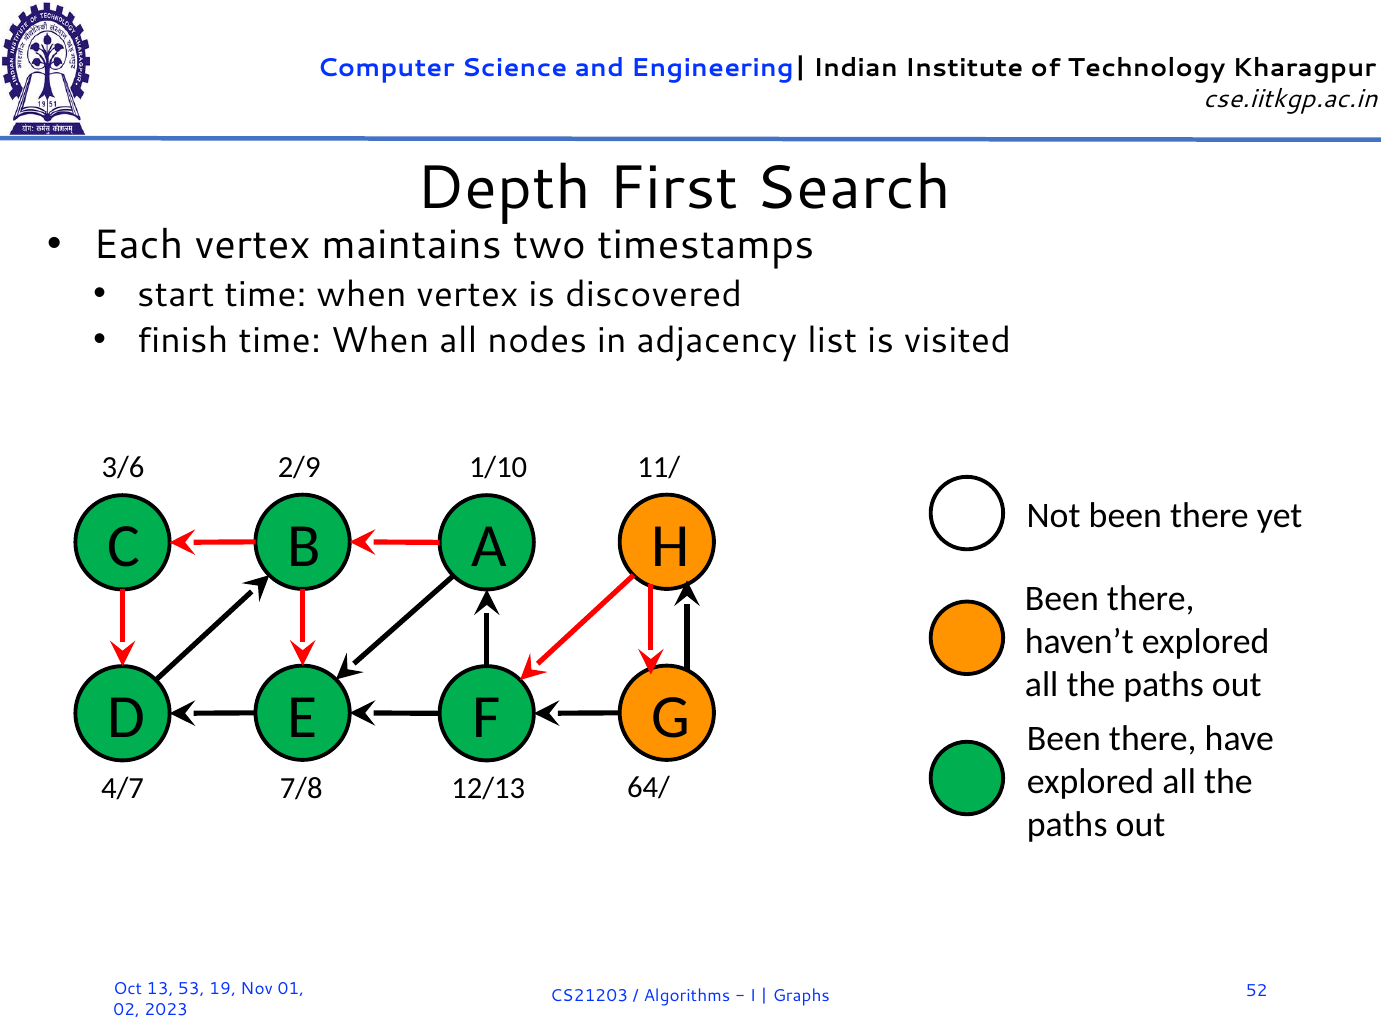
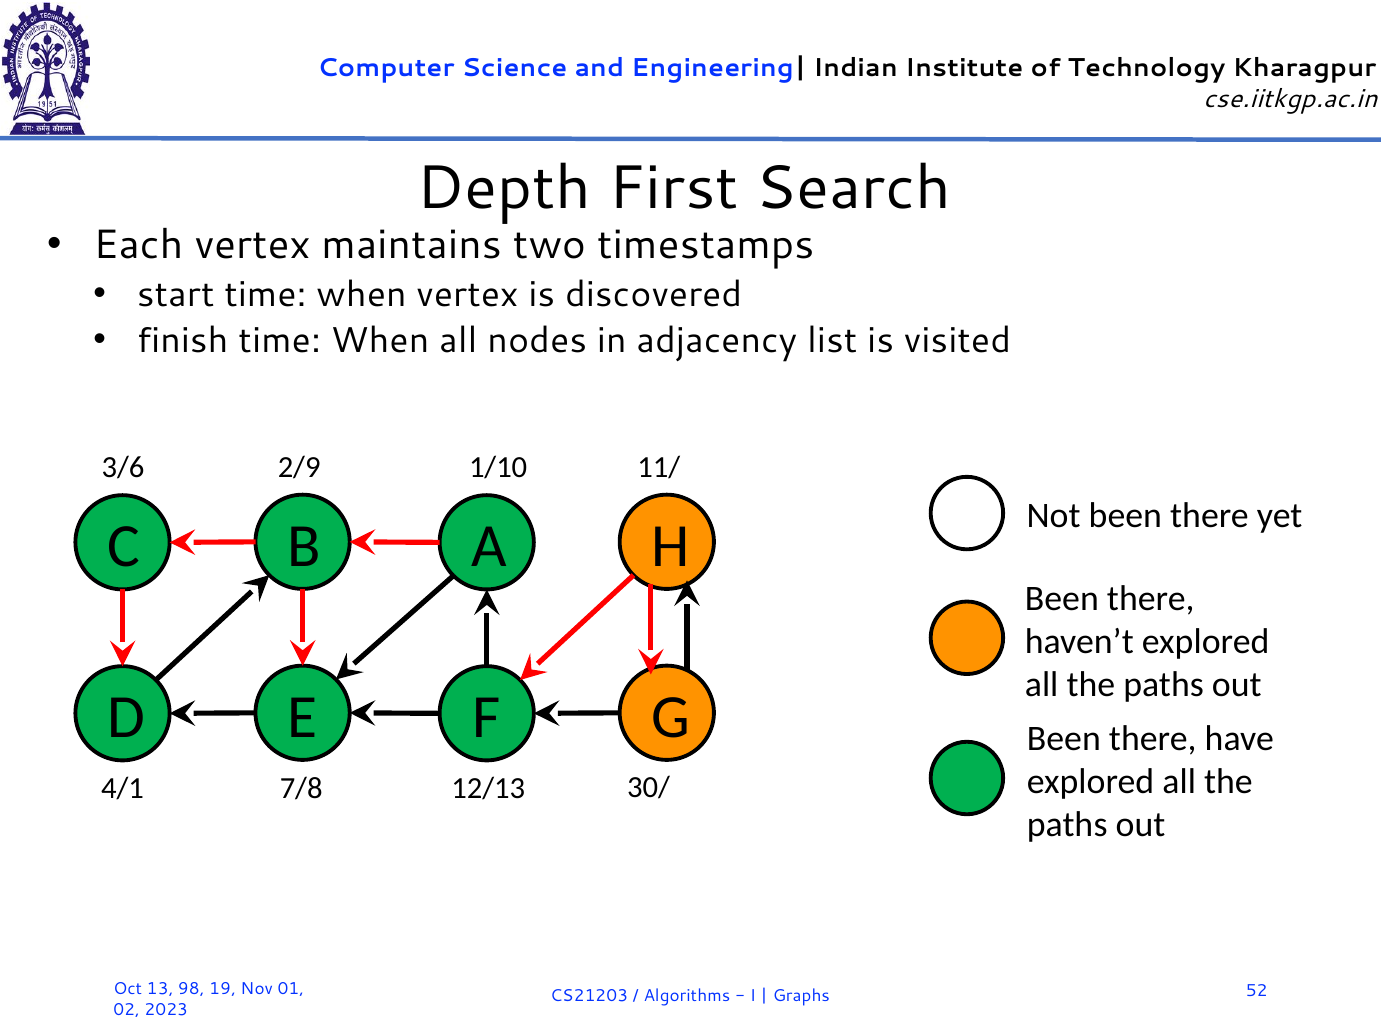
4/7: 4/7 -> 4/1
64/: 64/ -> 30/
53: 53 -> 98
